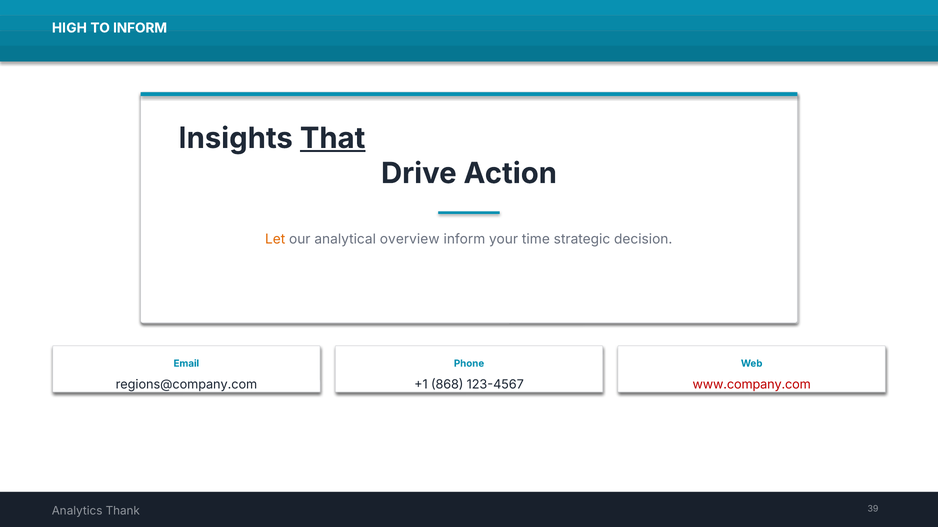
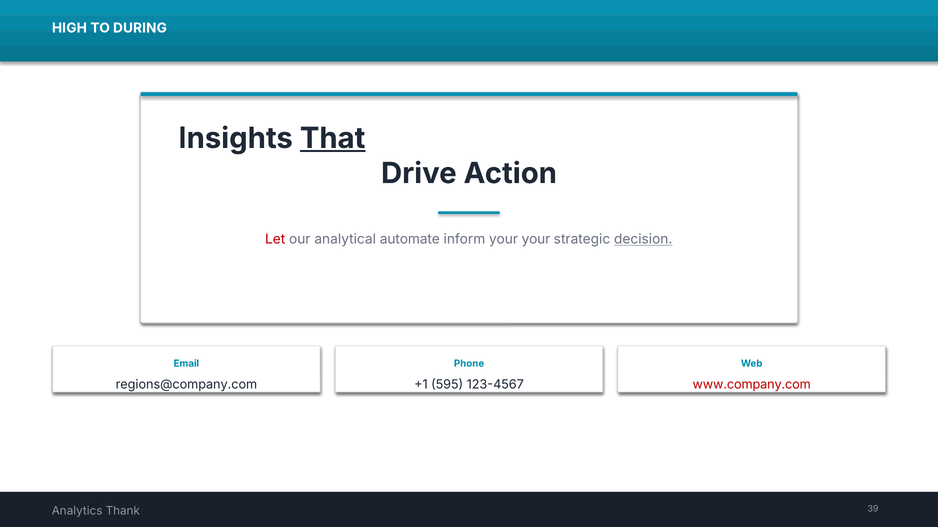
TO INFORM: INFORM -> DURING
Let colour: orange -> red
overview: overview -> automate
your time: time -> your
decision underline: none -> present
868: 868 -> 595
